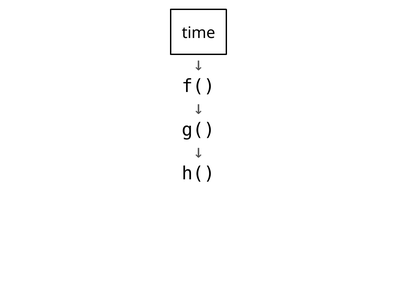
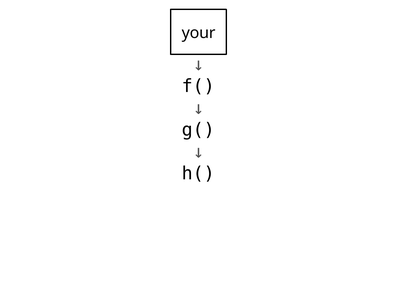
time: time -> your
